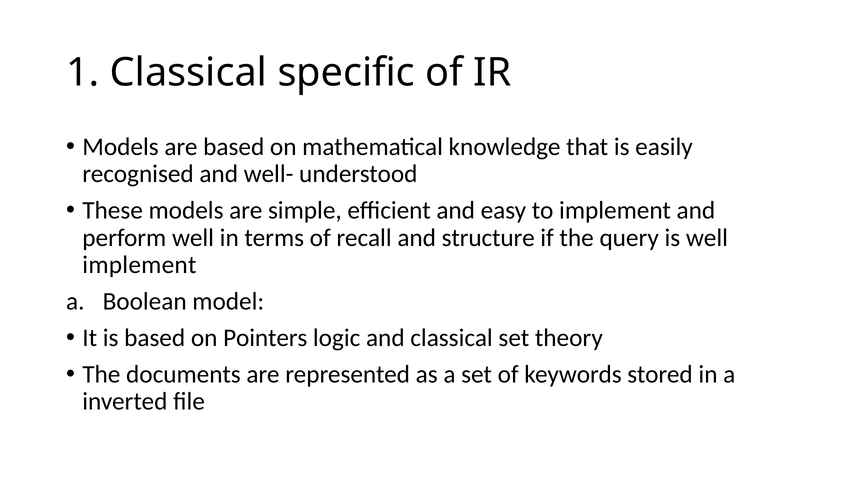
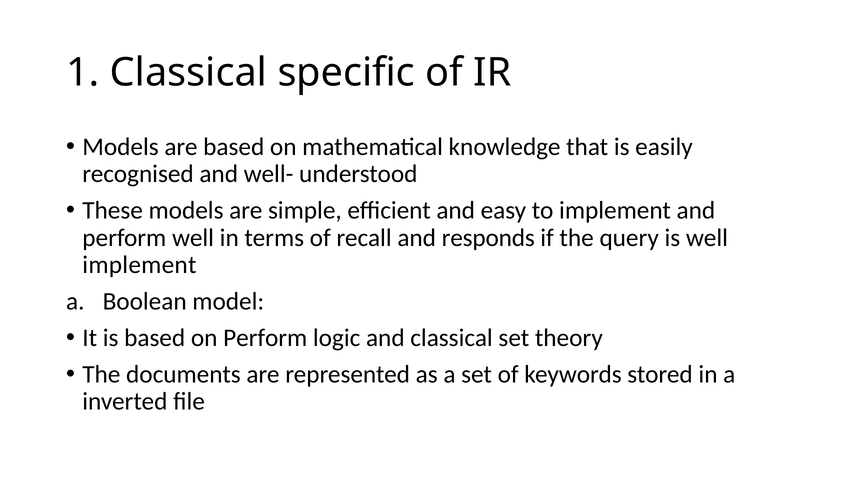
structure: structure -> responds
on Pointers: Pointers -> Perform
